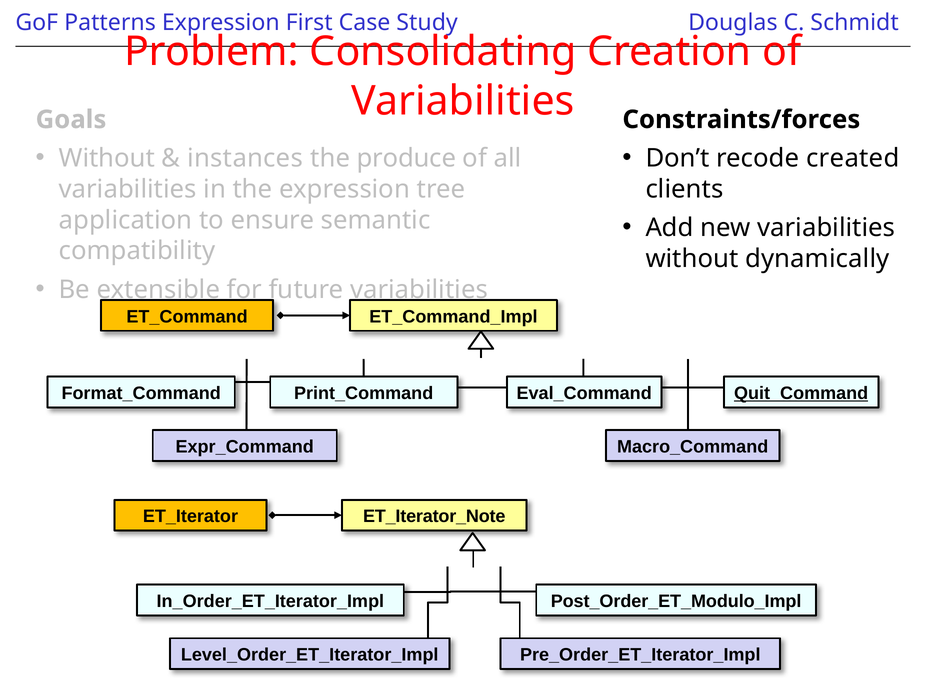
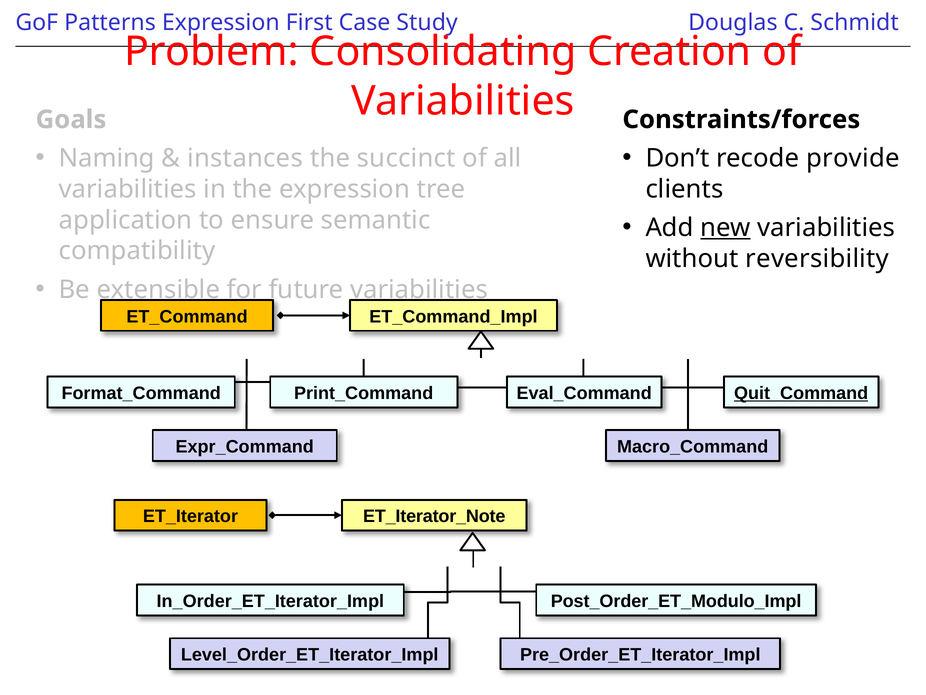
Without at (107, 158): Without -> Naming
produce: produce -> succinct
created: created -> provide
new underline: none -> present
dynamically: dynamically -> reversibility
